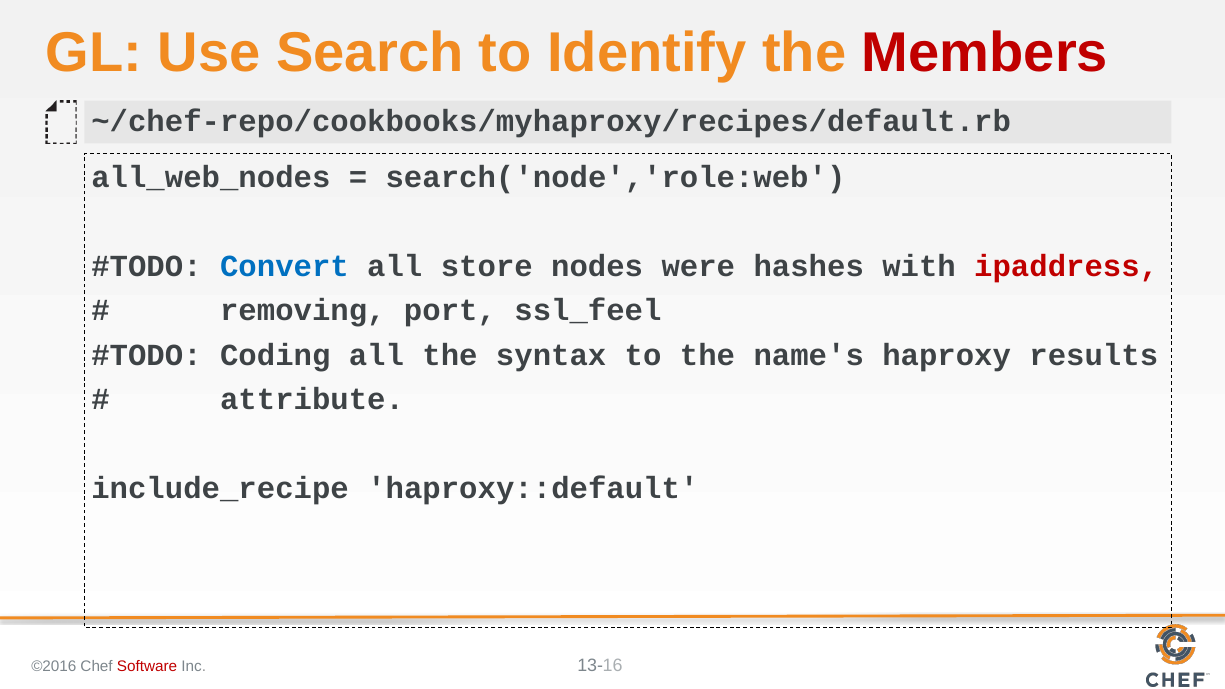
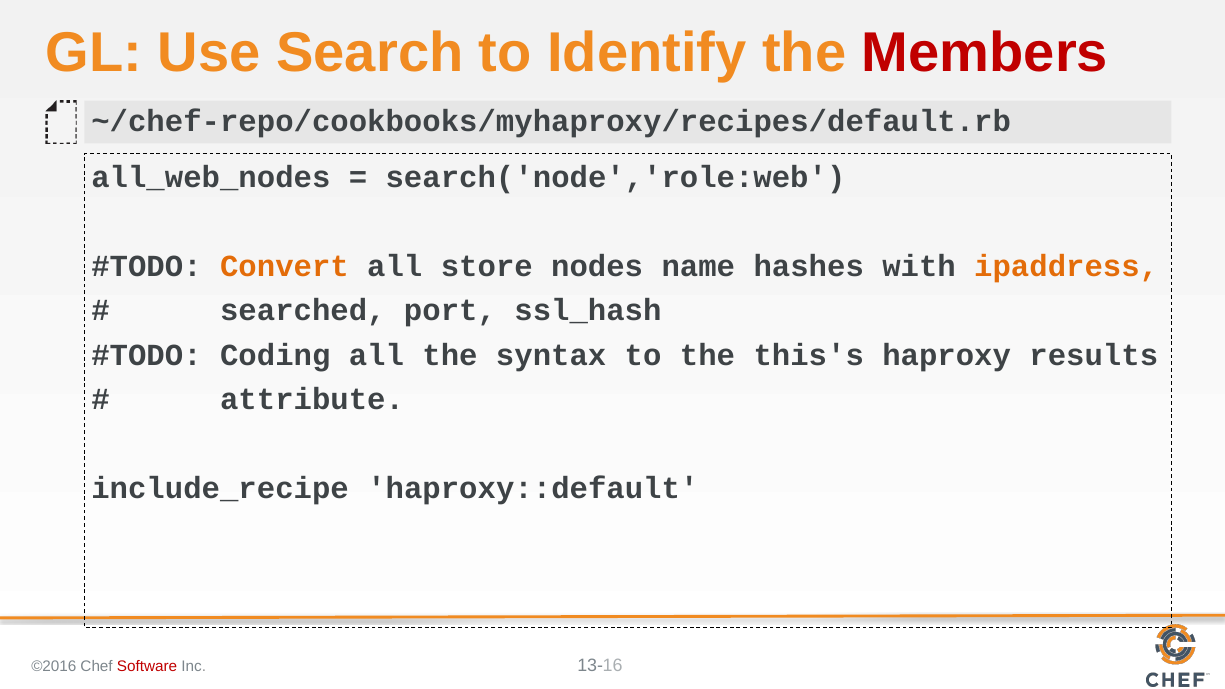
Convert colour: blue -> orange
were: were -> name
ipaddress colour: red -> orange
removing: removing -> searched
ssl_feel: ssl_feel -> ssl_hash
name's: name's -> this's
